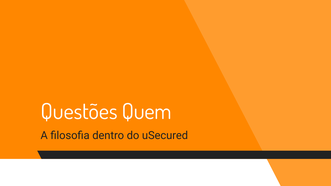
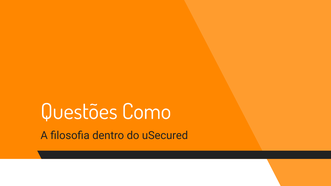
Quem: Quem -> Como
